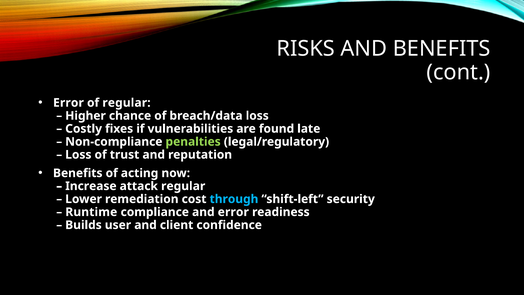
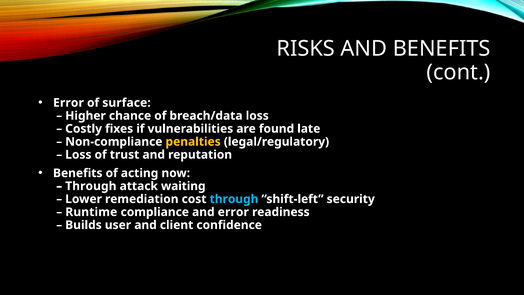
of regular: regular -> surface
penalties colour: light green -> yellow
Increase at (91, 186): Increase -> Through
attack regular: regular -> waiting
